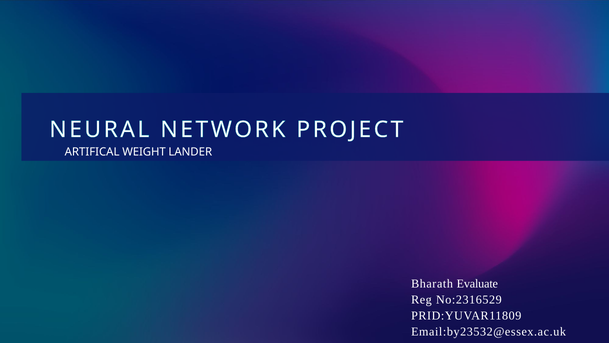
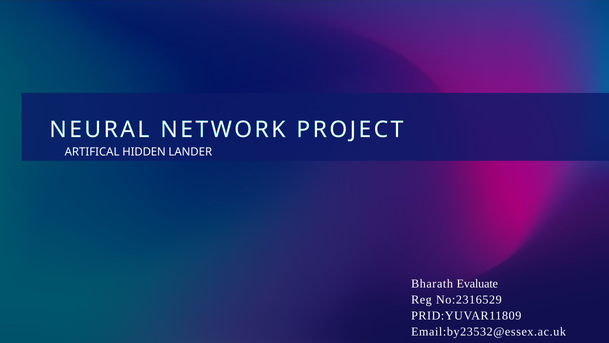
WEIGHT: WEIGHT -> HIDDEN
